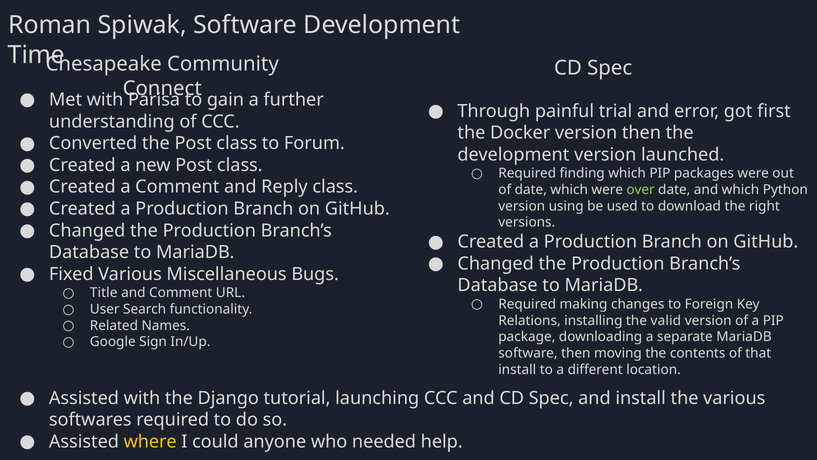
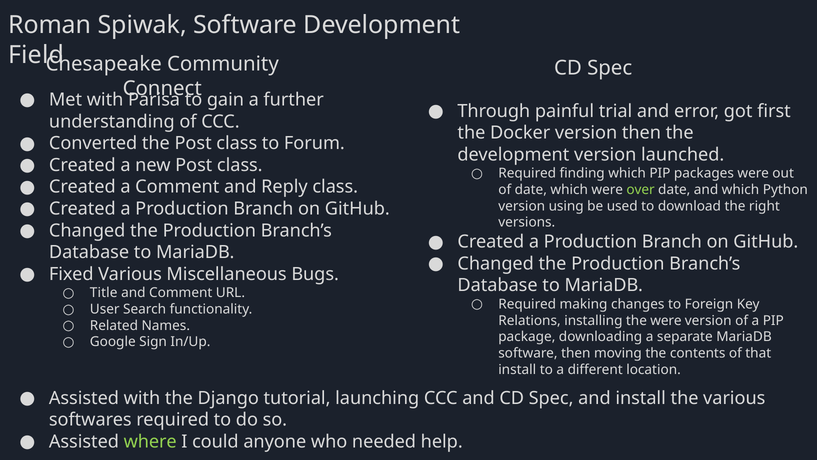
Time: Time -> Field
the valid: valid -> were
where colour: yellow -> light green
